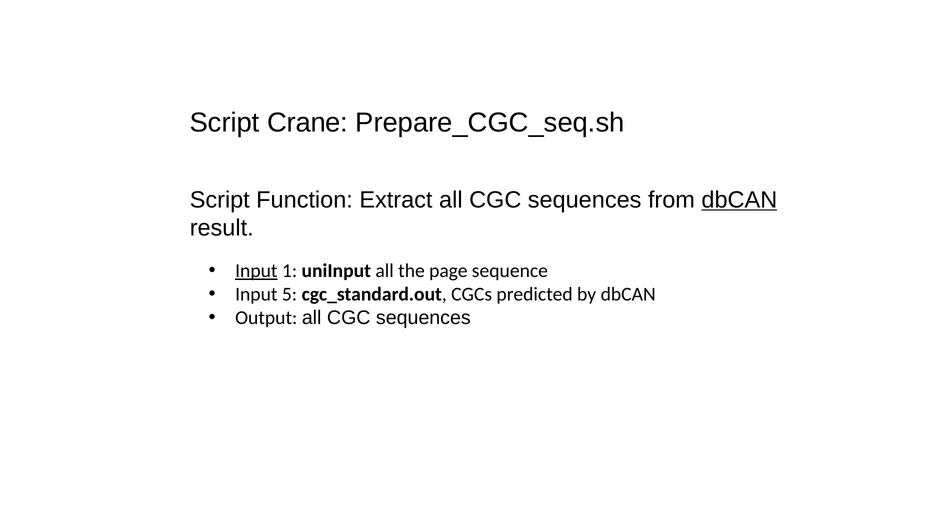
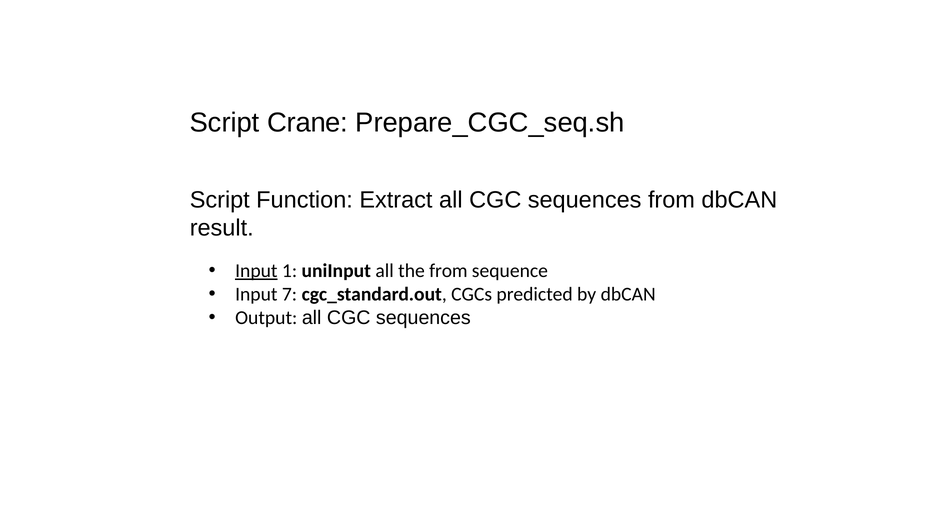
dbCAN at (739, 200) underline: present -> none
the page: page -> from
5: 5 -> 7
